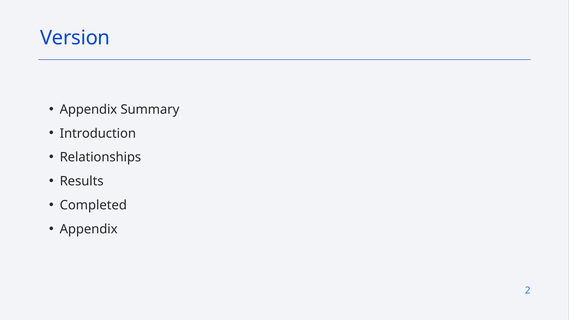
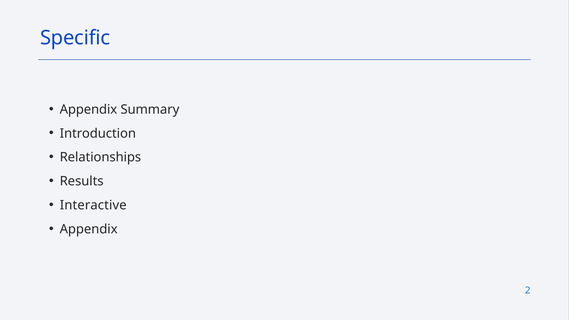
Version: Version -> Specific
Completed: Completed -> Interactive
